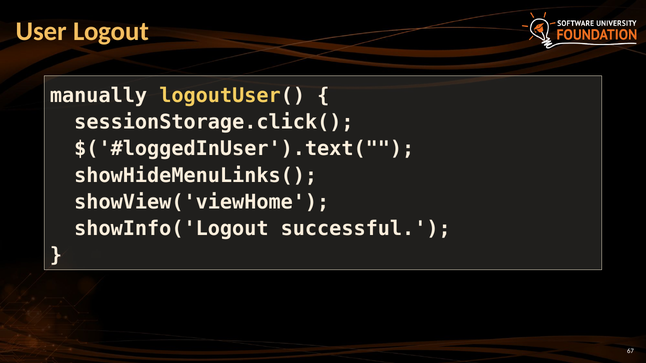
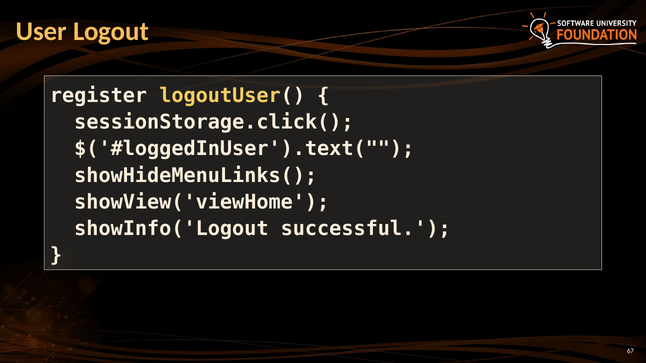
manually: manually -> register
